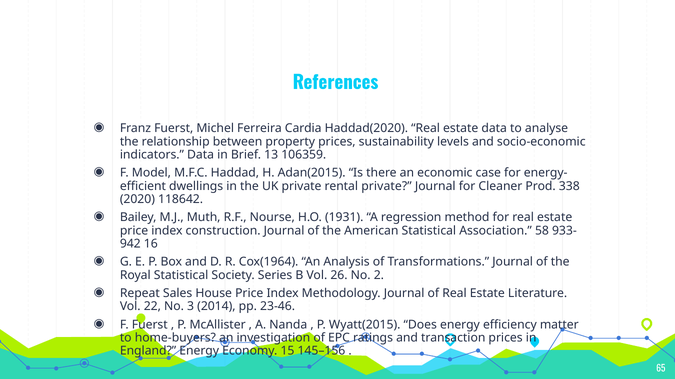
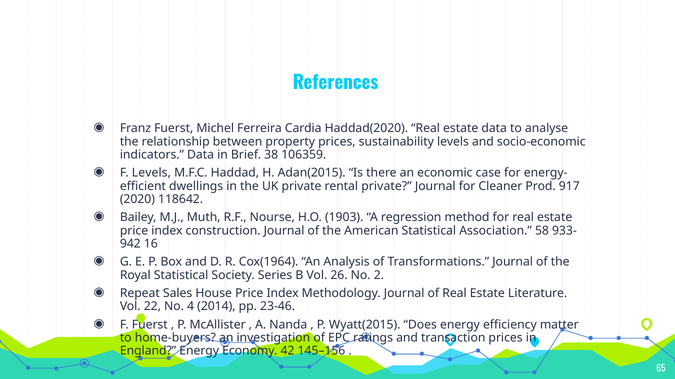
13: 13 -> 38
F Model: Model -> Levels
338: 338 -> 917
1931: 1931 -> 1903
3: 3 -> 4
15: 15 -> 42
